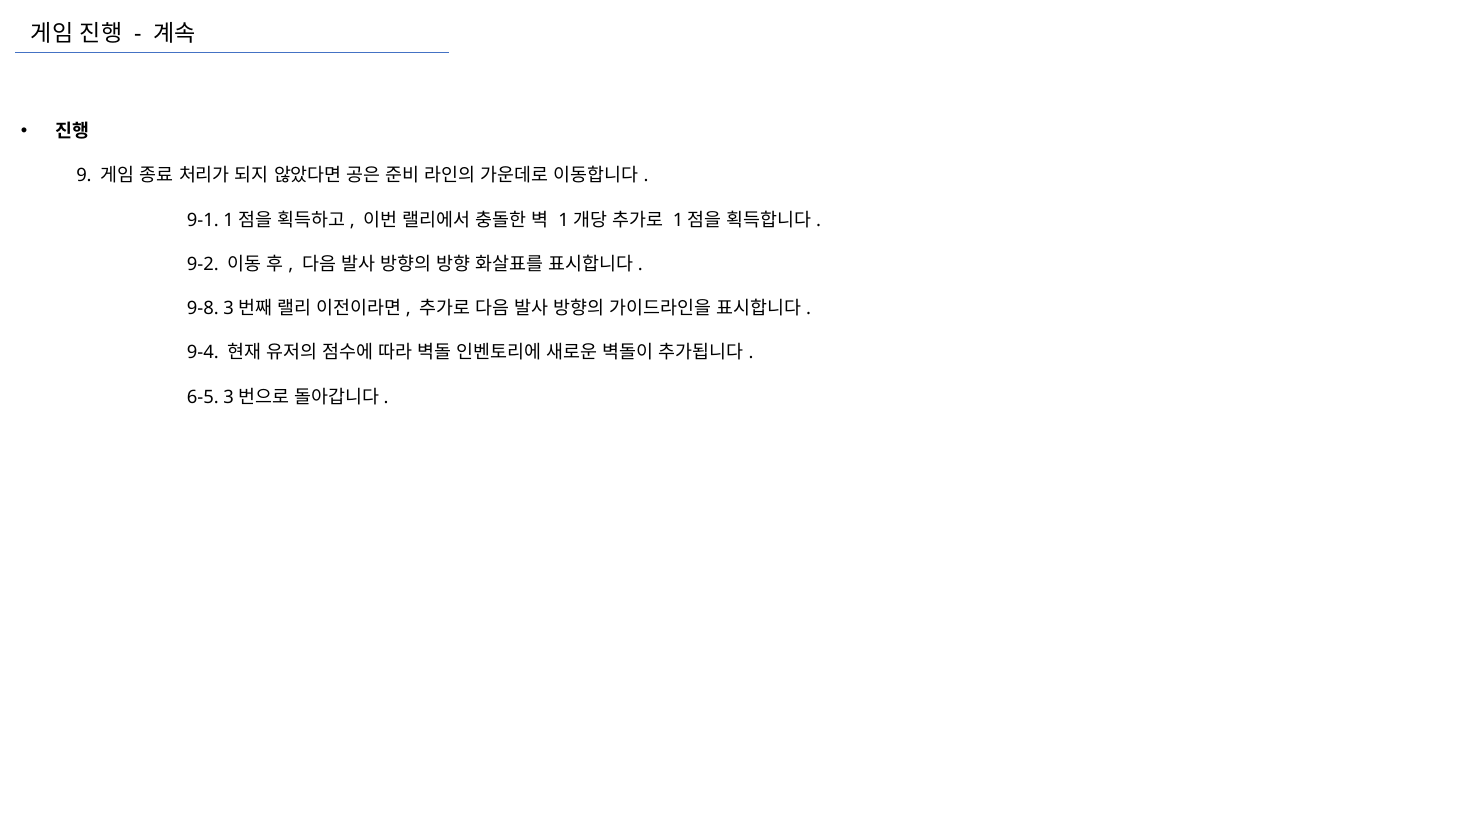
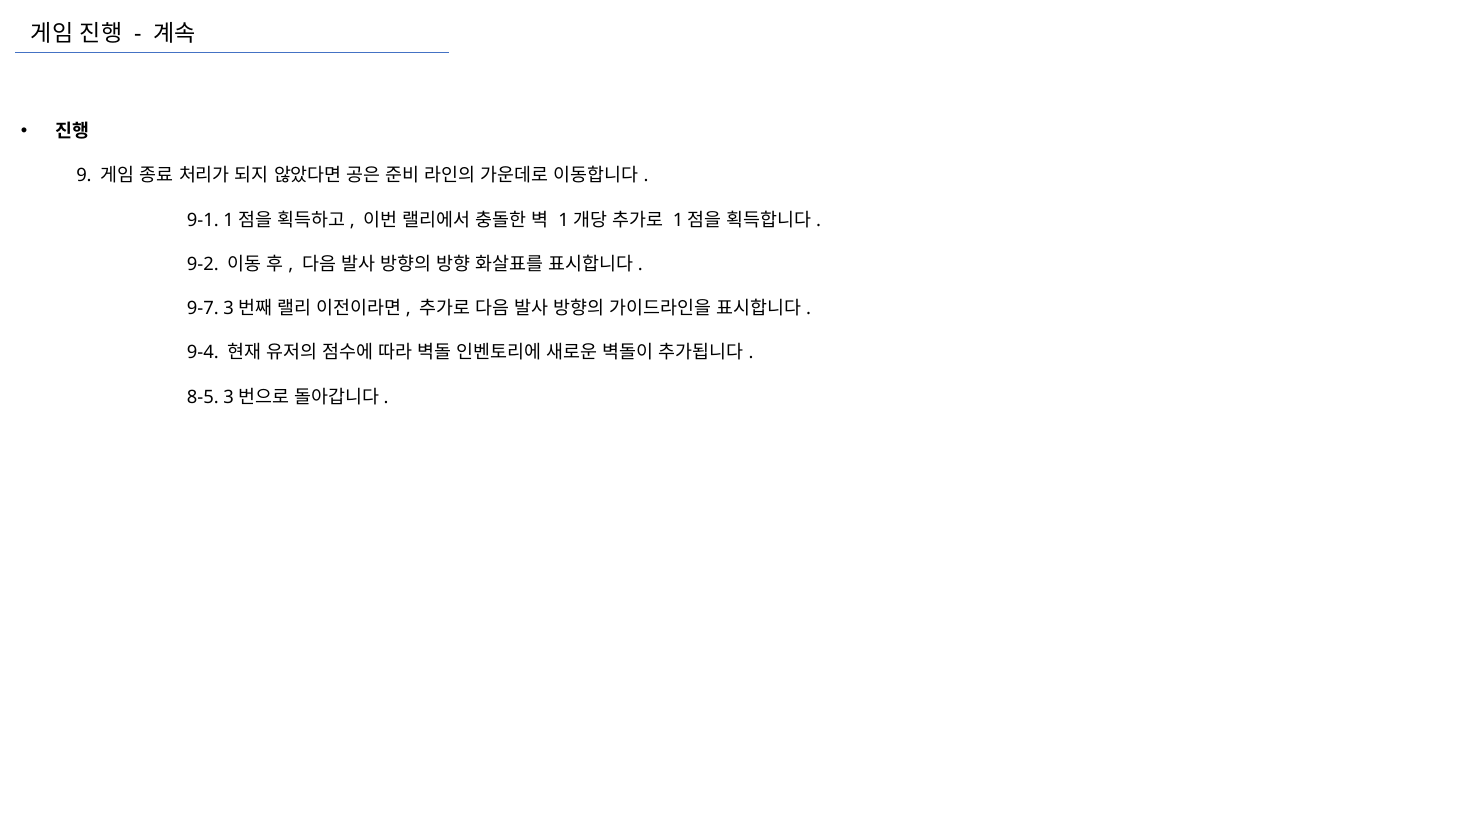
9-8: 9-8 -> 9-7
6-5: 6-5 -> 8-5
